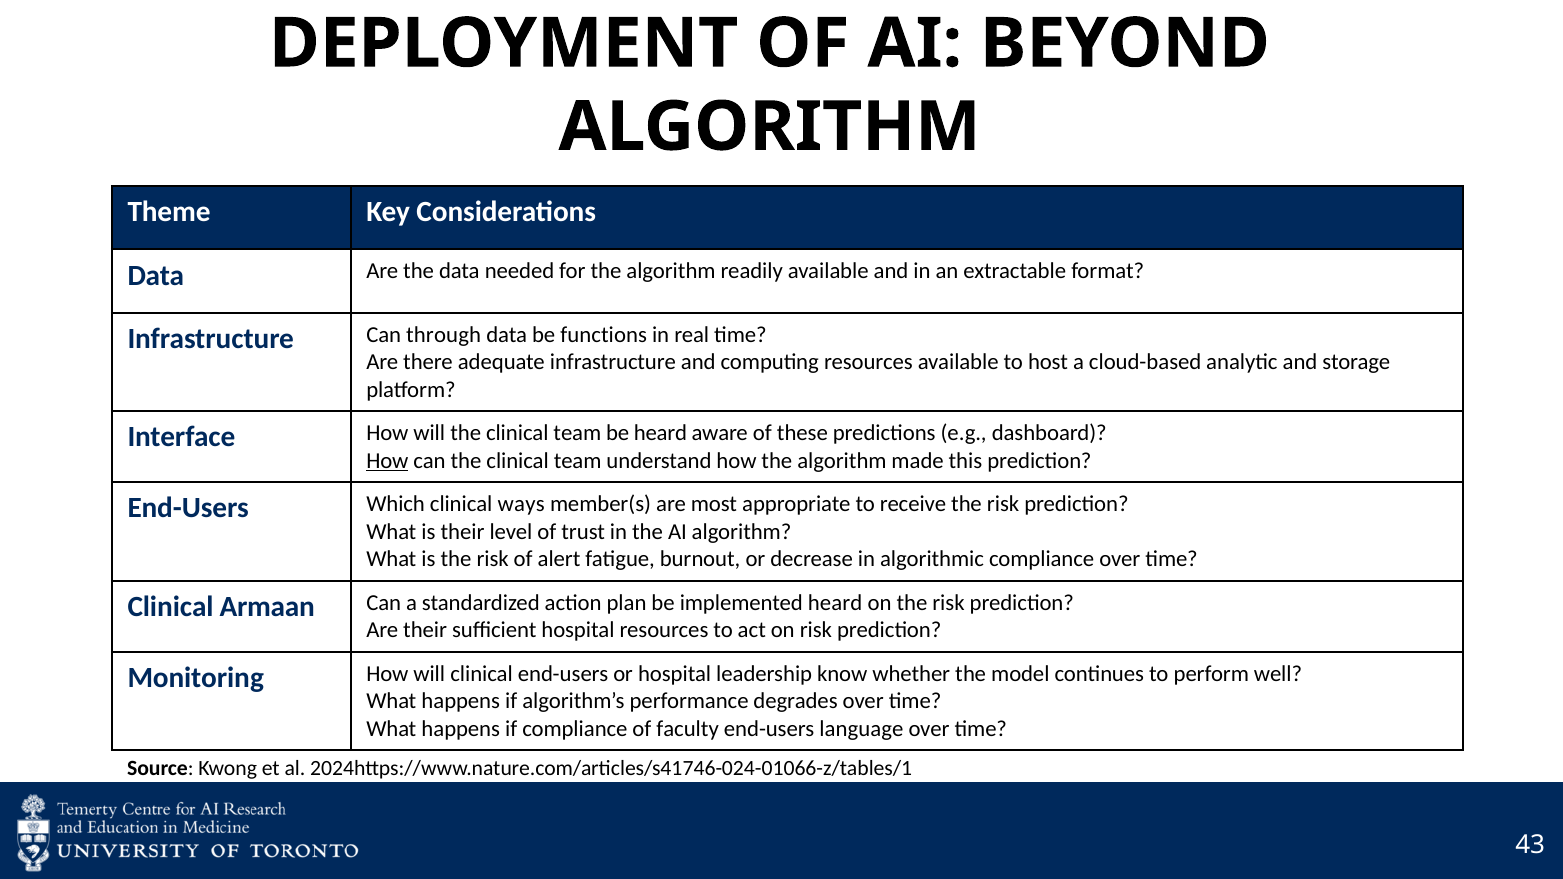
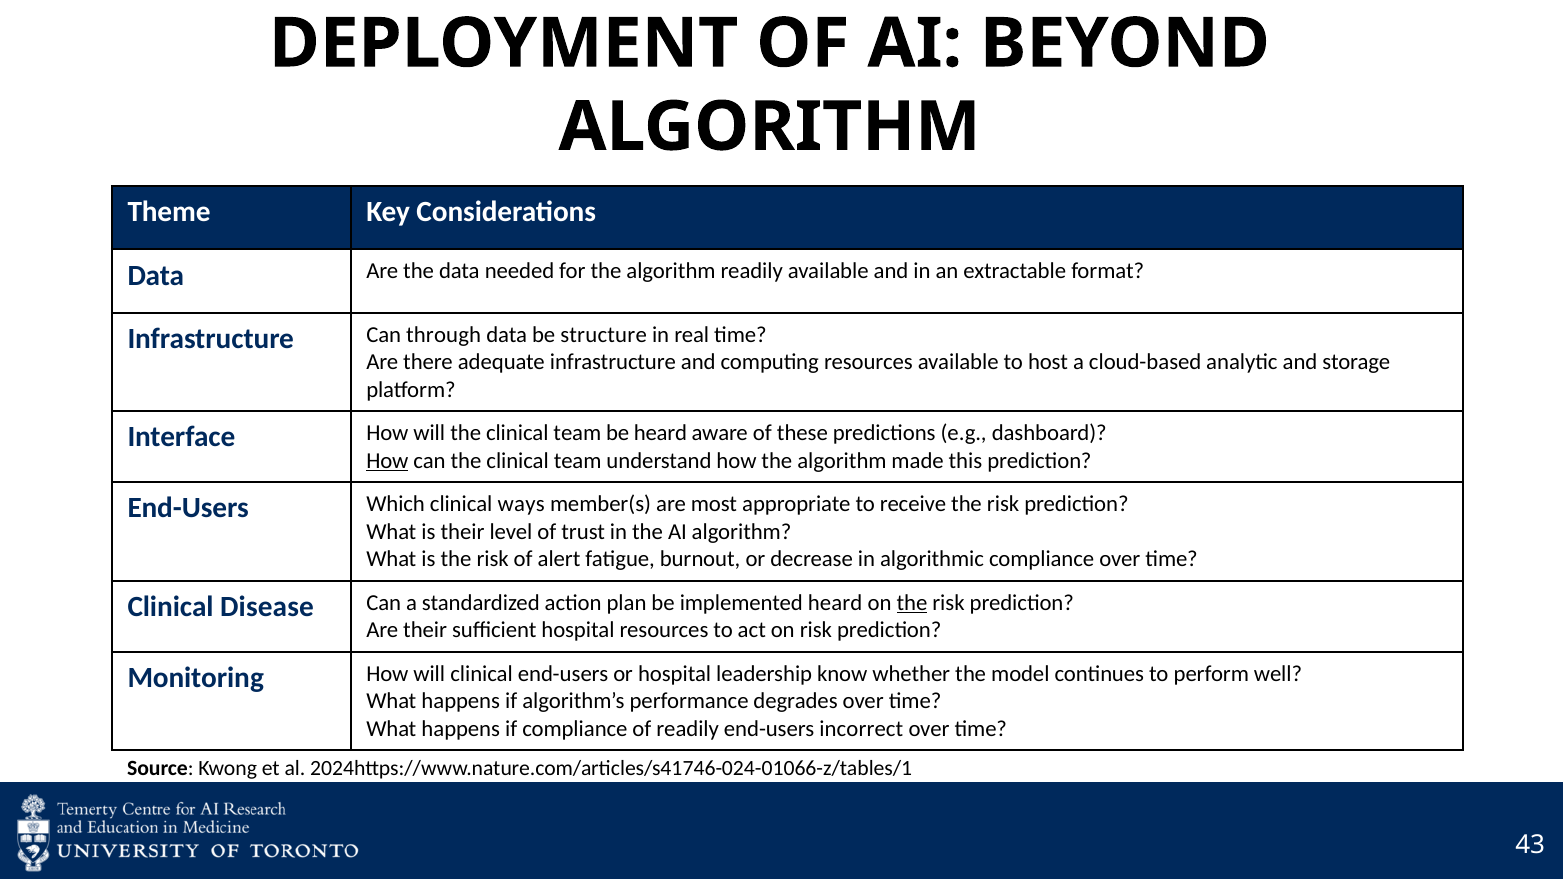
functions: functions -> structure
Armaan: Armaan -> Disease
the at (912, 603) underline: none -> present
of faculty: faculty -> readily
language: language -> incorrect
